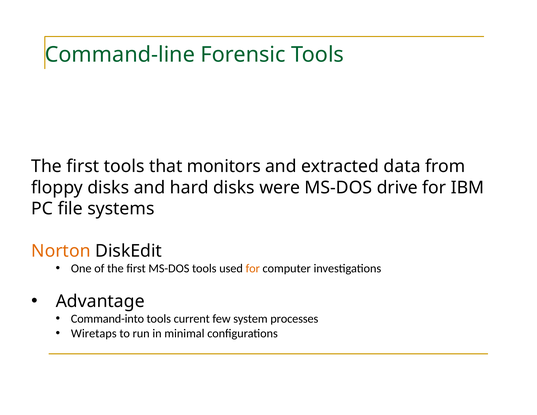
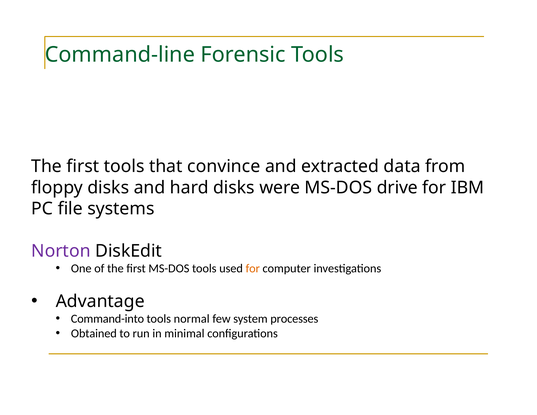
monitors: monitors -> convince
Norton colour: orange -> purple
current: current -> normal
Wiretaps: Wiretaps -> Obtained
